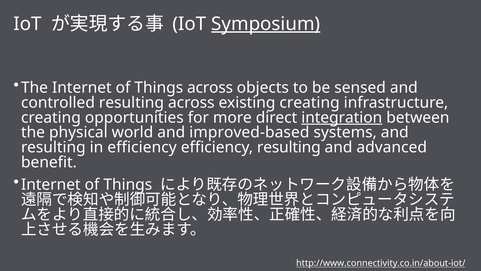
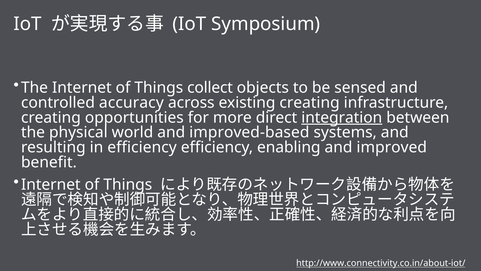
Symposium underline: present -> none
Things across: across -> collect
controlled resulting: resulting -> accuracy
efficiency resulting: resulting -> enabling
advanced: advanced -> improved
